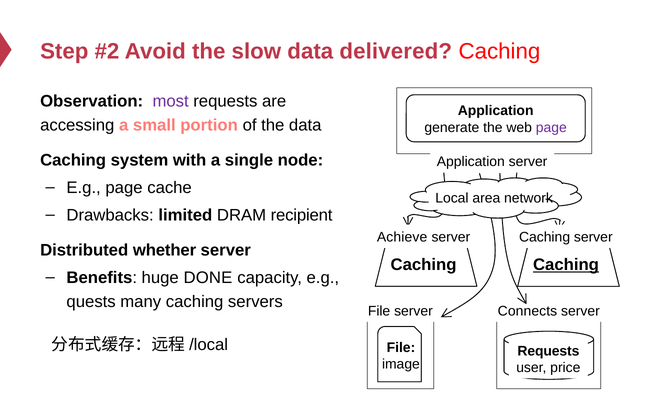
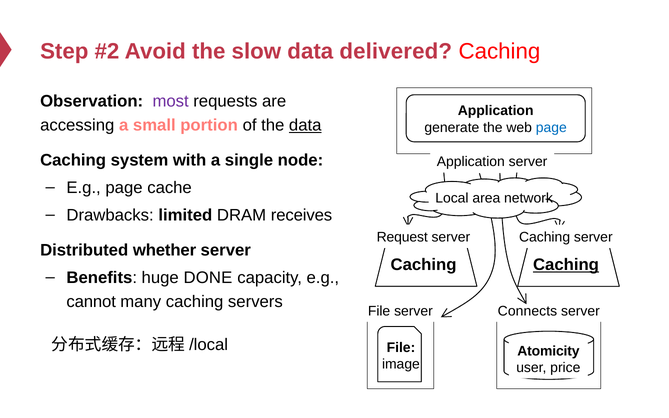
data at (305, 125) underline: none -> present
page at (551, 128) colour: purple -> blue
recipient: recipient -> receives
Achieve: Achieve -> Request
quests: quests -> cannot
Requests at (548, 351): Requests -> Atomicity
